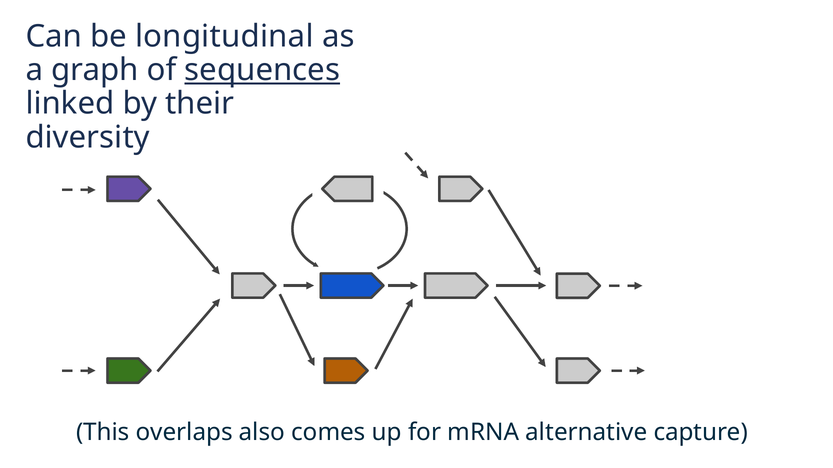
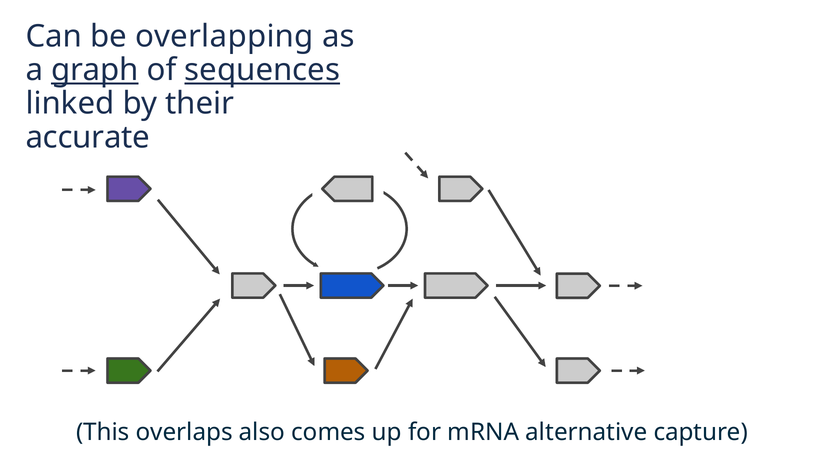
longitudinal: longitudinal -> overlapping
graph underline: none -> present
diversity: diversity -> accurate
